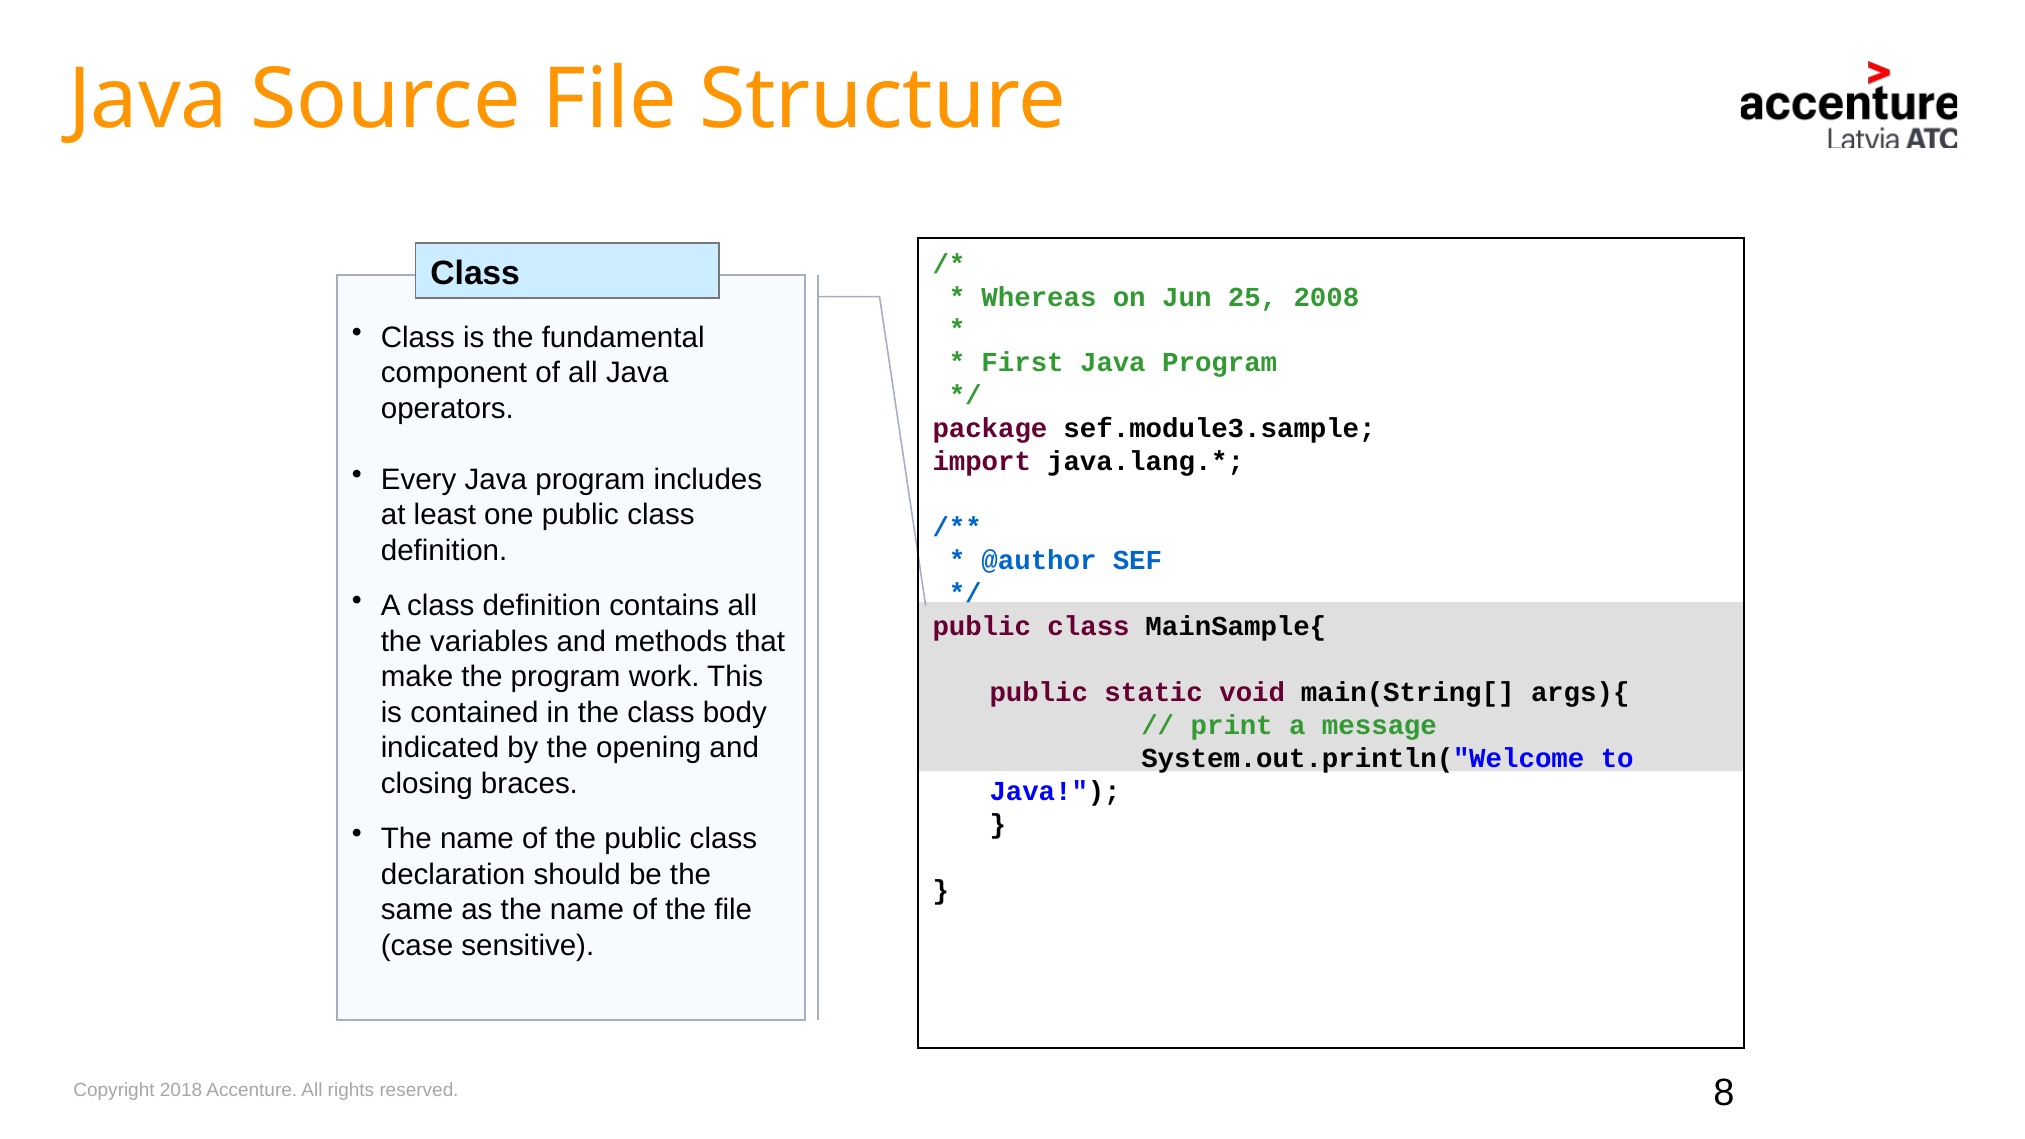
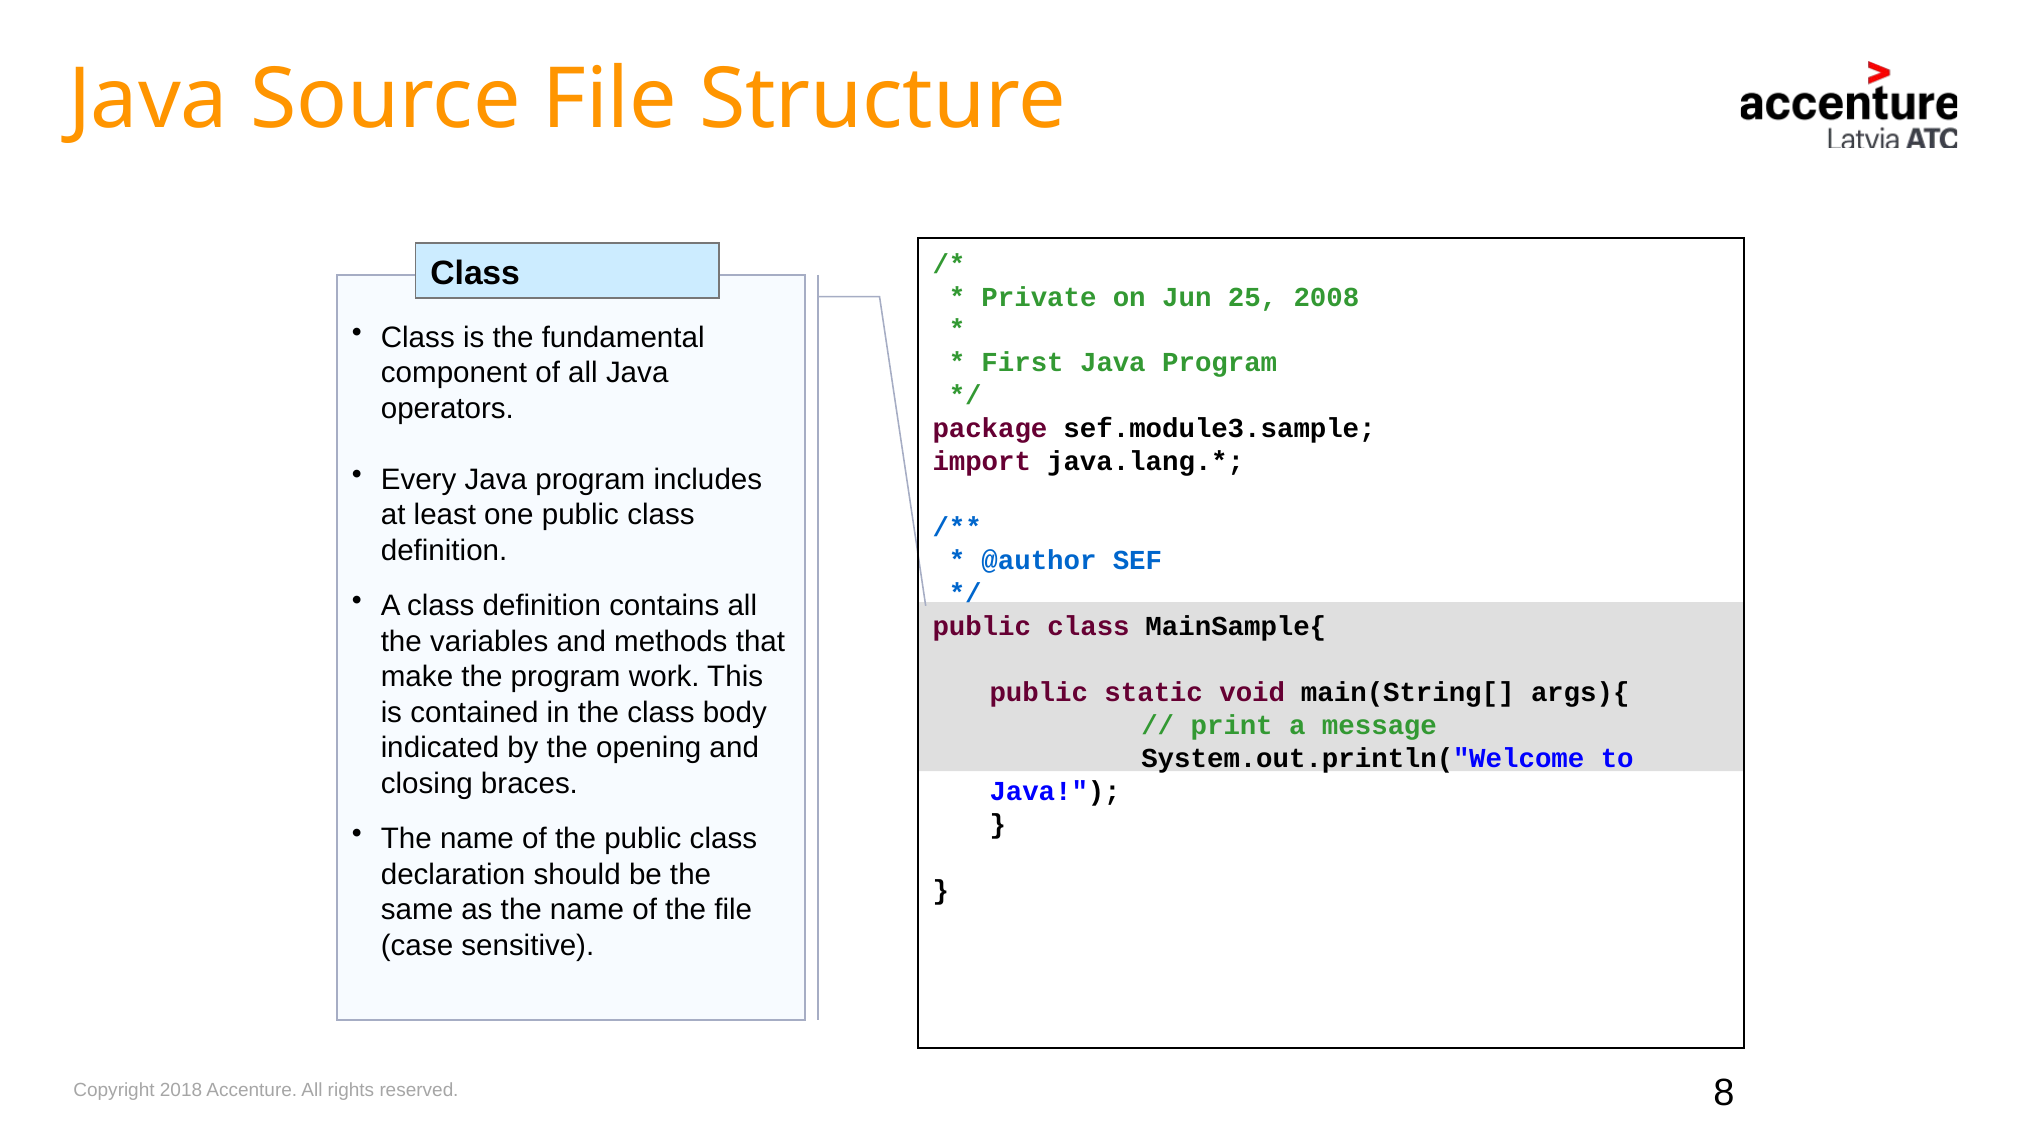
Whereas: Whereas -> Private
